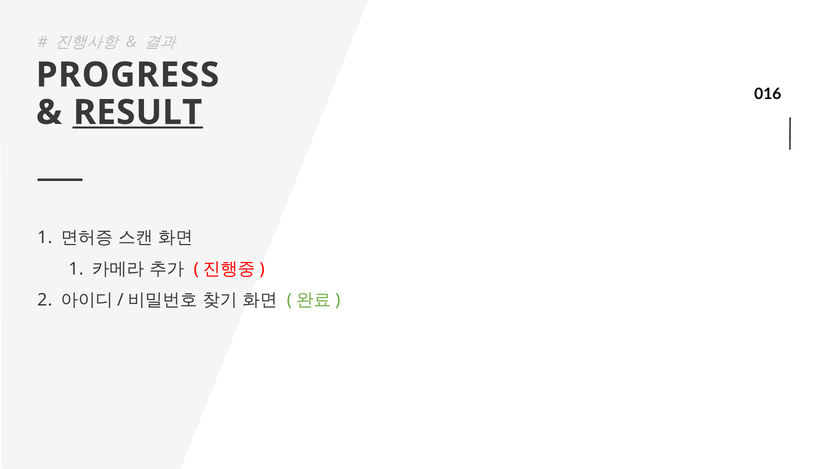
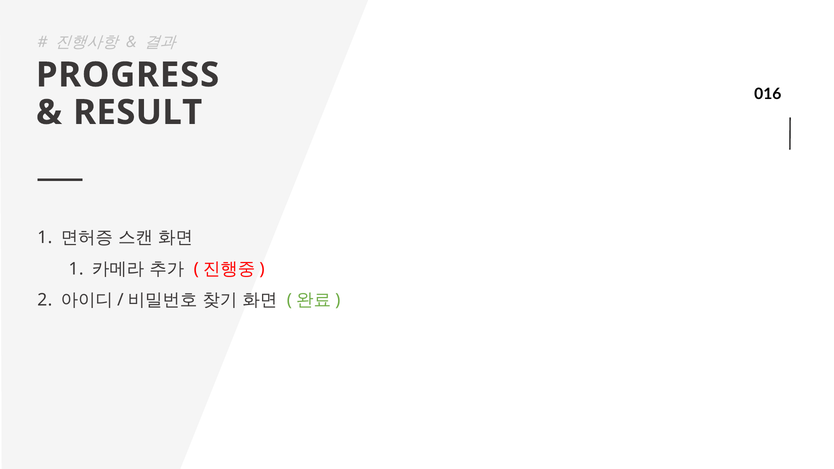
RESULT underline: present -> none
